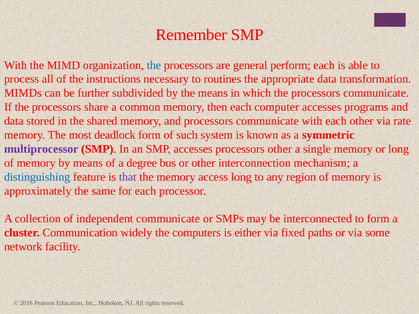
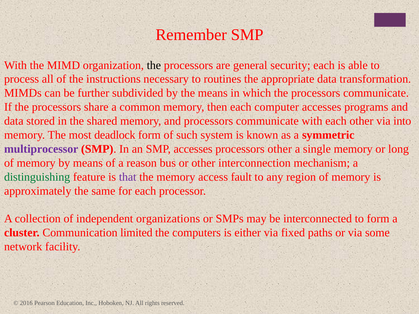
the at (154, 65) colour: blue -> black
perform: perform -> security
rate: rate -> into
degree: degree -> reason
distinguishing colour: blue -> green
access long: long -> fault
independent communicate: communicate -> organizations
widely: widely -> limited
